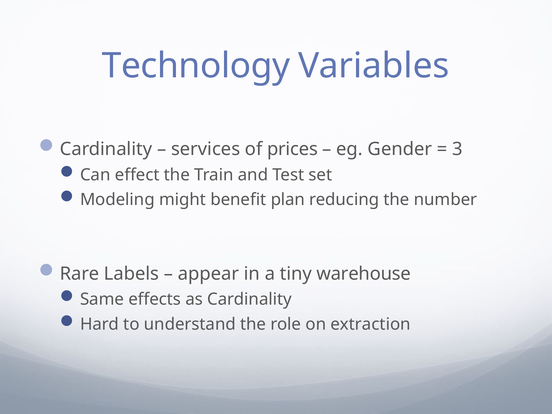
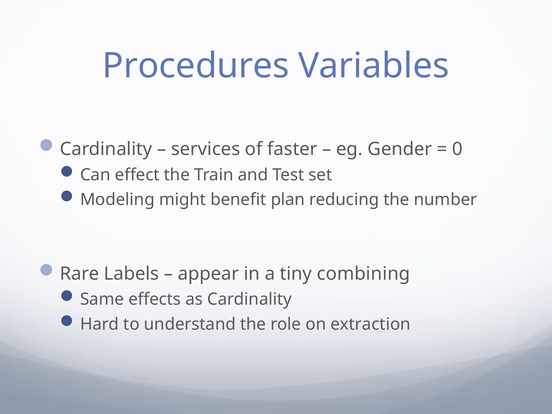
Technology: Technology -> Procedures
prices: prices -> faster
3: 3 -> 0
warehouse: warehouse -> combining
